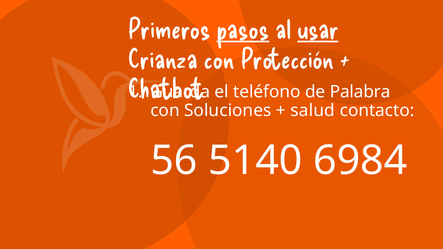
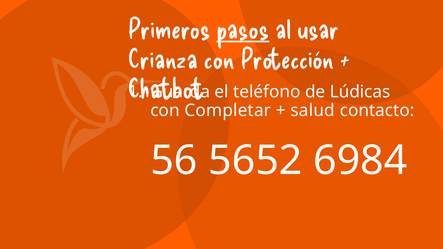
usar underline: present -> none
Palabra: Palabra -> Lúdicas
Soluciones: Soluciones -> Completar
5140: 5140 -> 5652
